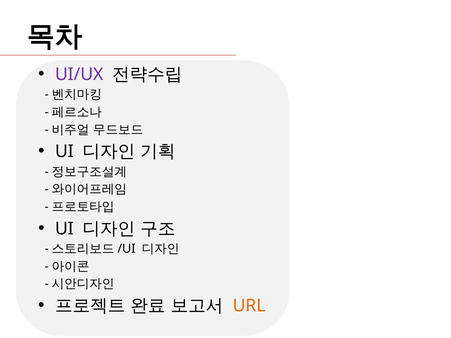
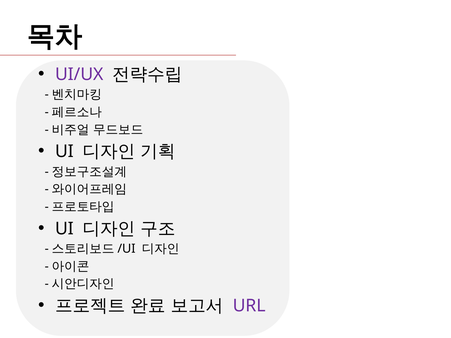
URL colour: orange -> purple
